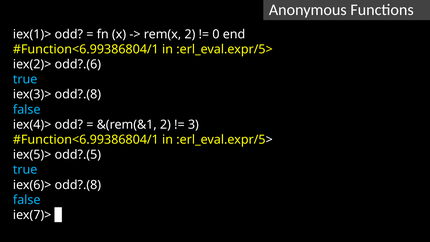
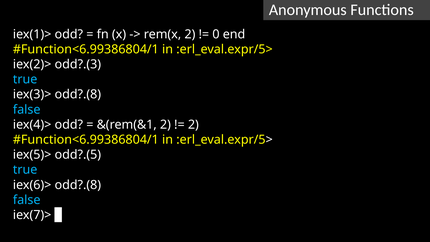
odd?.(6: odd?.(6 -> odd?.(3
3 at (193, 125): 3 -> 2
